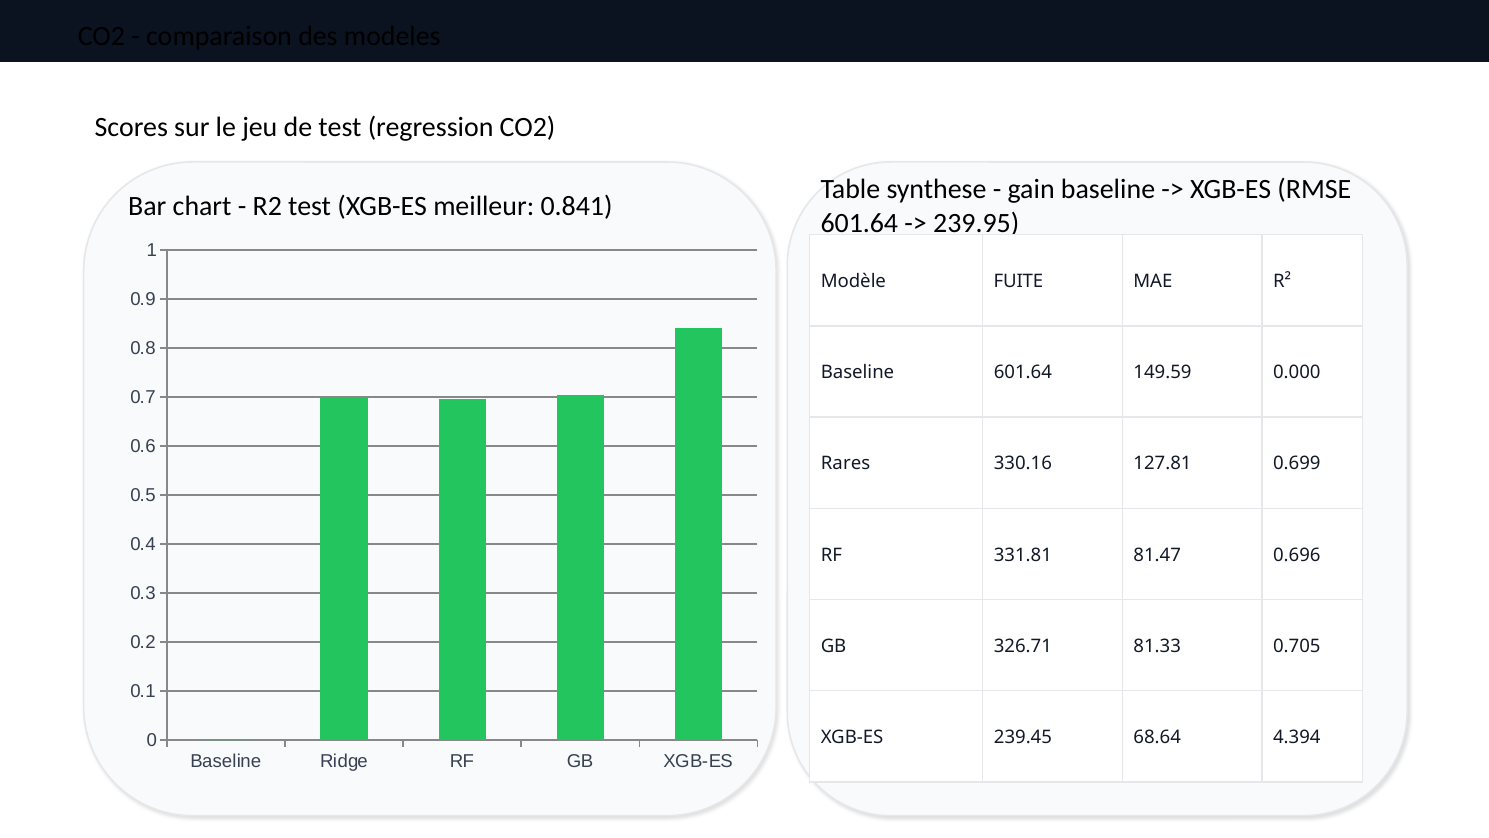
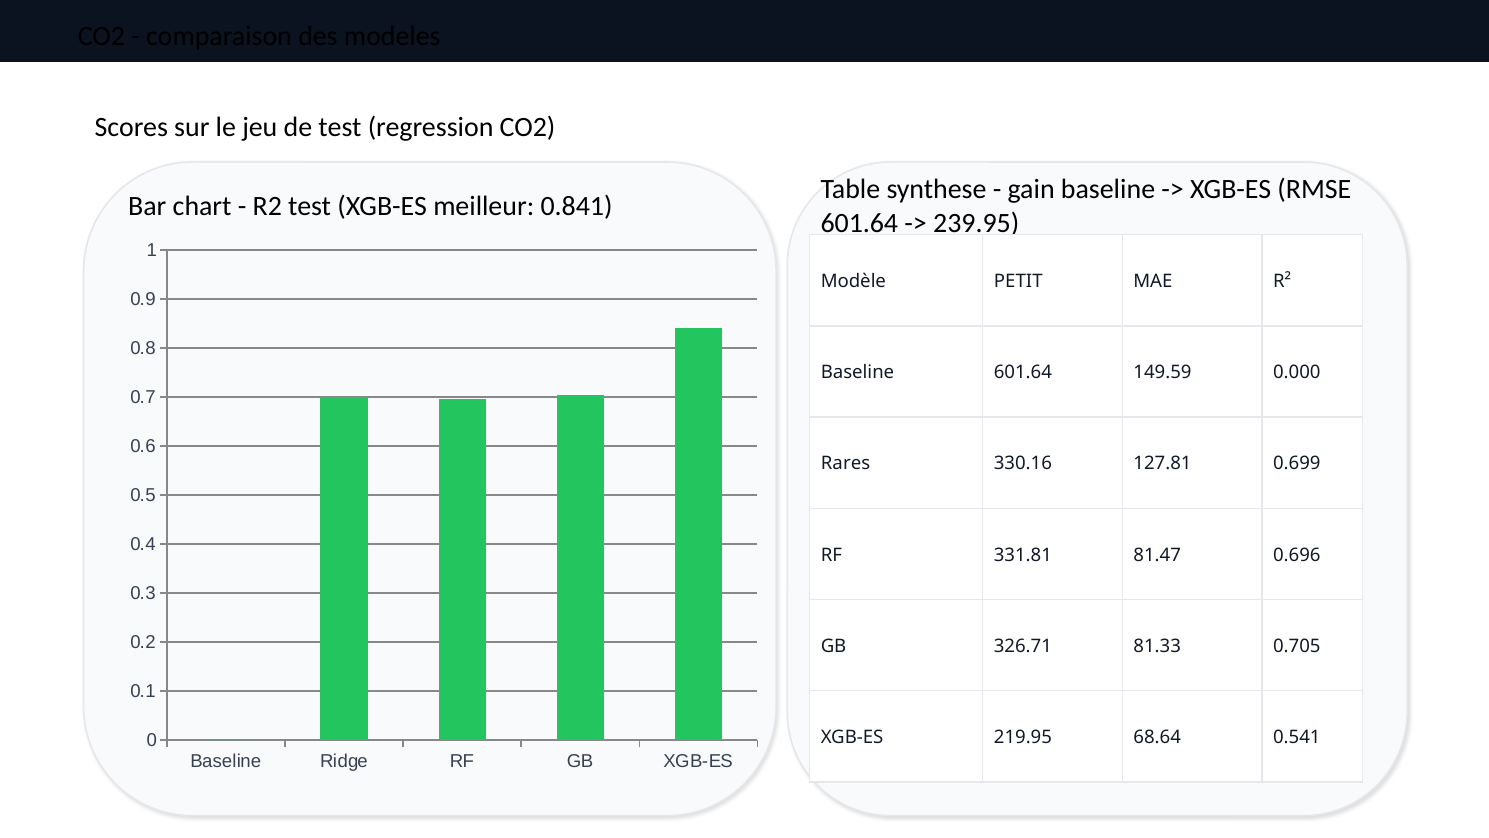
FUITE: FUITE -> PETIT
239.45: 239.45 -> 219.95
4.394: 4.394 -> 0.541
